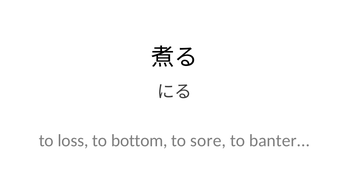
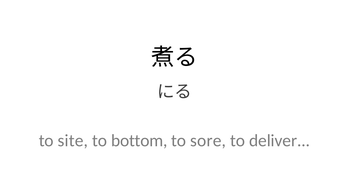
loss: loss -> site
banter: banter -> deliver
